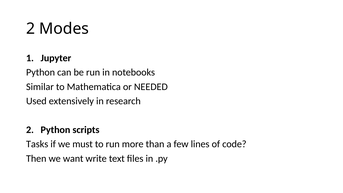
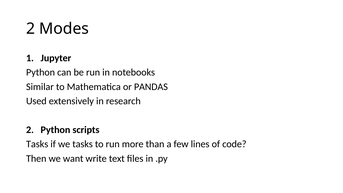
NEEDED: NEEDED -> PANDAS
we must: must -> tasks
